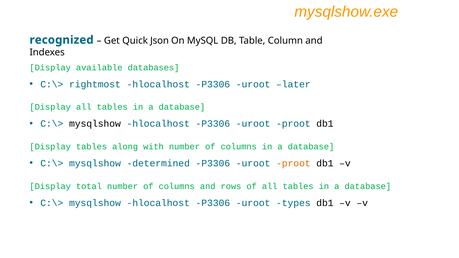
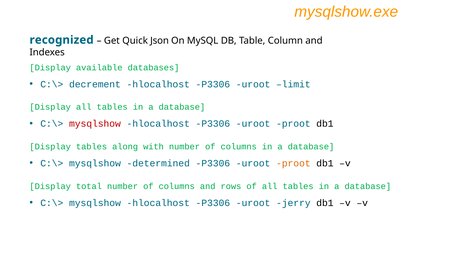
rightmost: rightmost -> decrement
later: later -> limit
mysqlshow at (95, 124) colour: black -> red
types: types -> jerry
